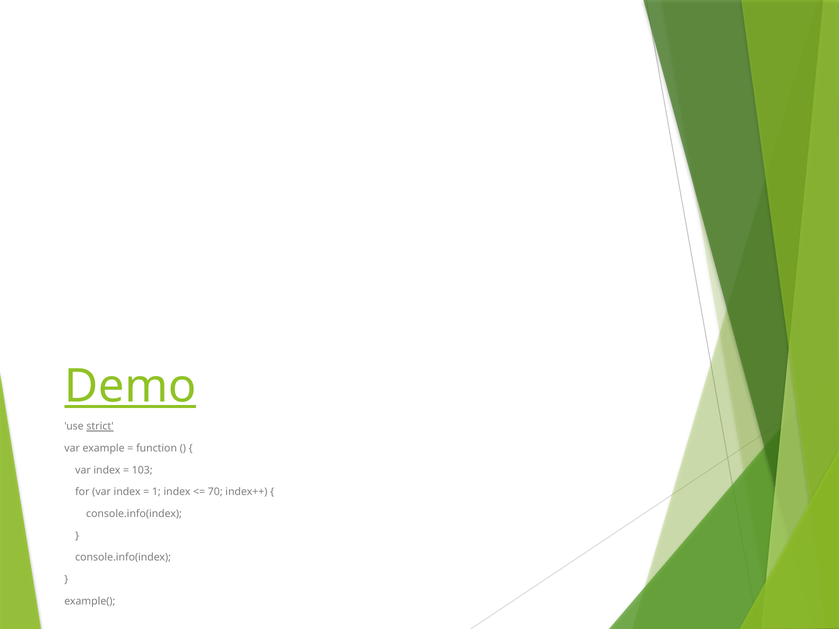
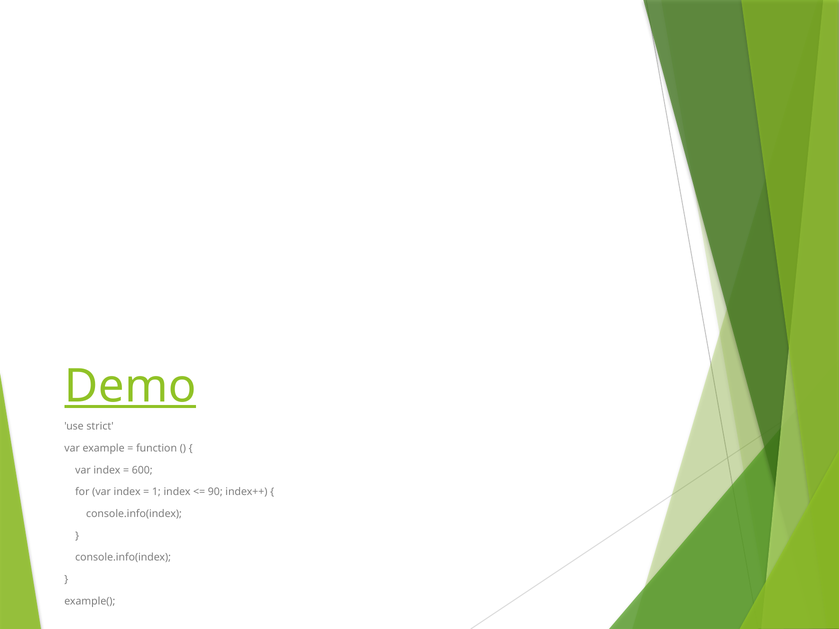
strict underline: present -> none
103: 103 -> 600
70: 70 -> 90
